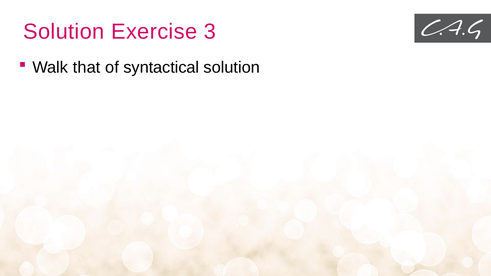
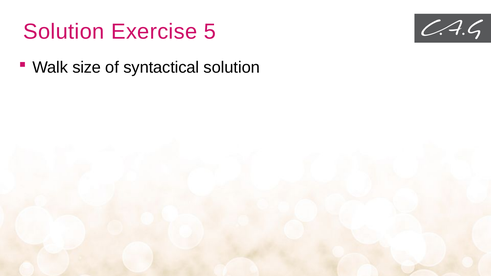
3: 3 -> 5
that: that -> size
